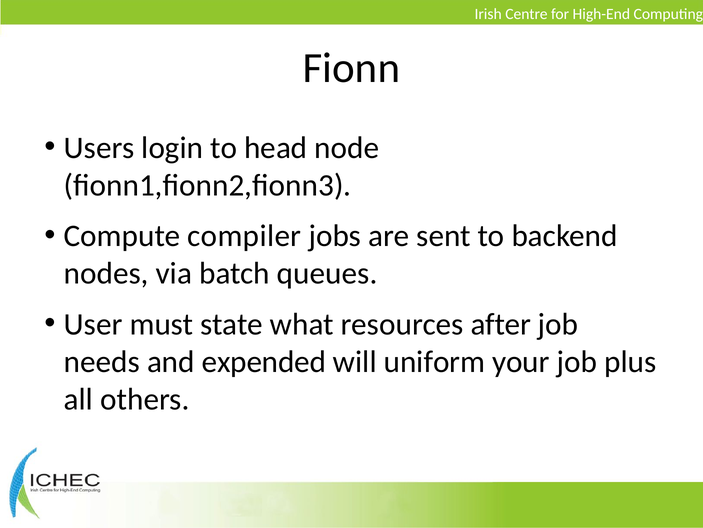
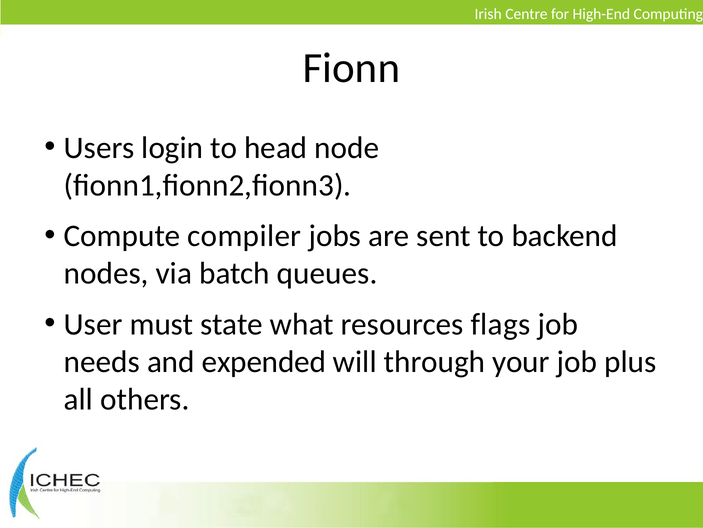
after: after -> flags
uniform: uniform -> through
